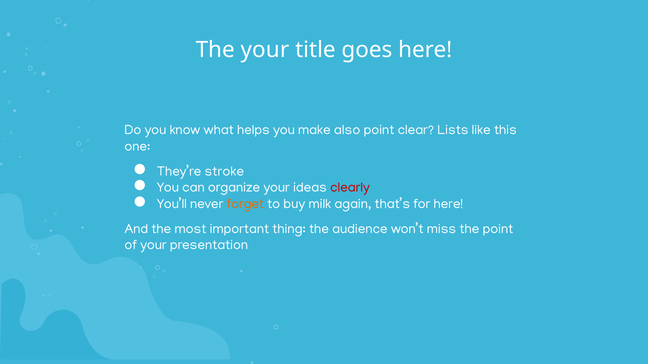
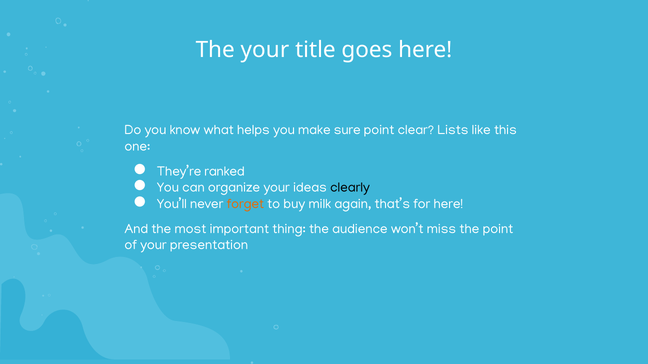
also: also -> sure
stroke: stroke -> ranked
clearly colour: red -> black
